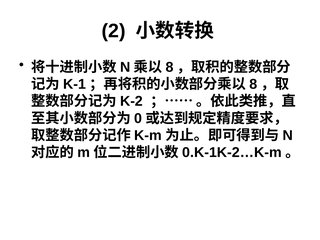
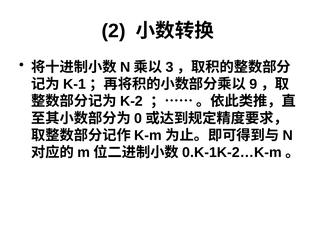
8 at (170, 67): 8 -> 3
8 at (253, 84): 8 -> 9
